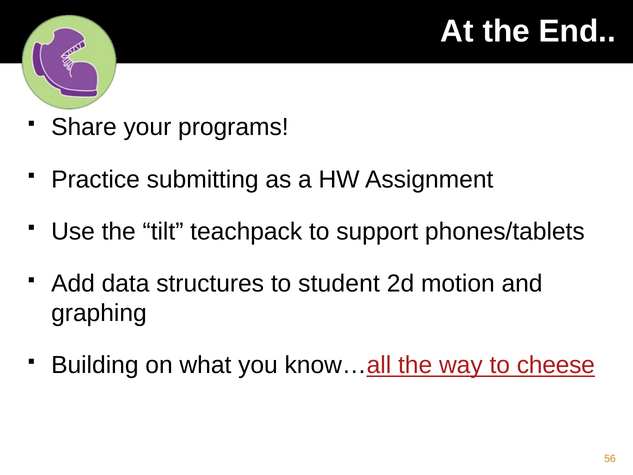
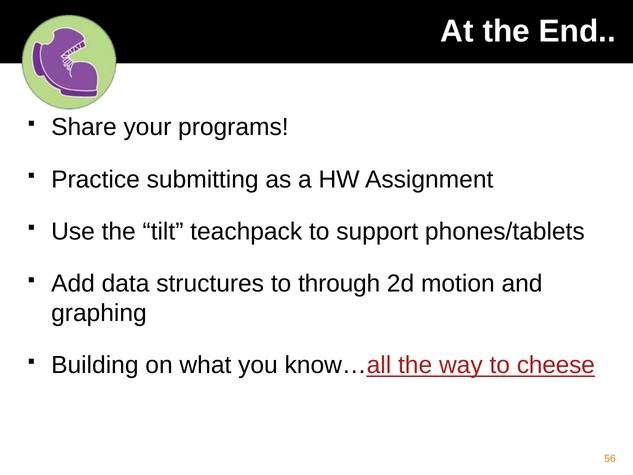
student: student -> through
